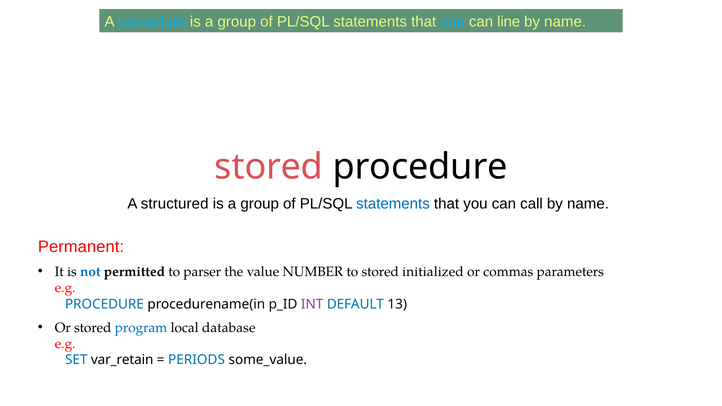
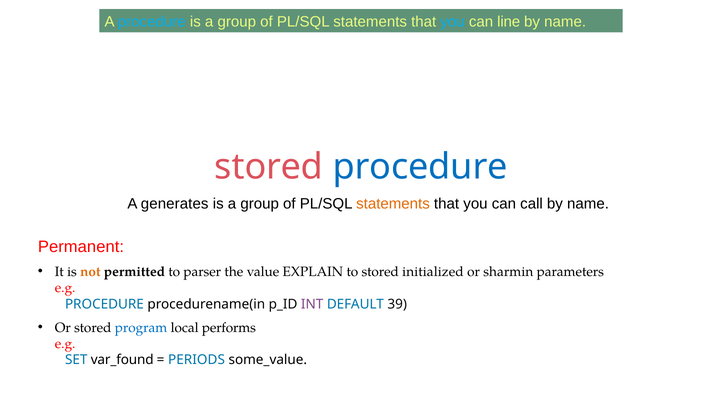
procedure at (420, 167) colour: black -> blue
structured: structured -> generates
statements at (393, 204) colour: blue -> orange
not colour: blue -> orange
NUMBER: NUMBER -> EXPLAIN
commas: commas -> sharmin
13: 13 -> 39
database: database -> performs
var_retain: var_retain -> var_found
